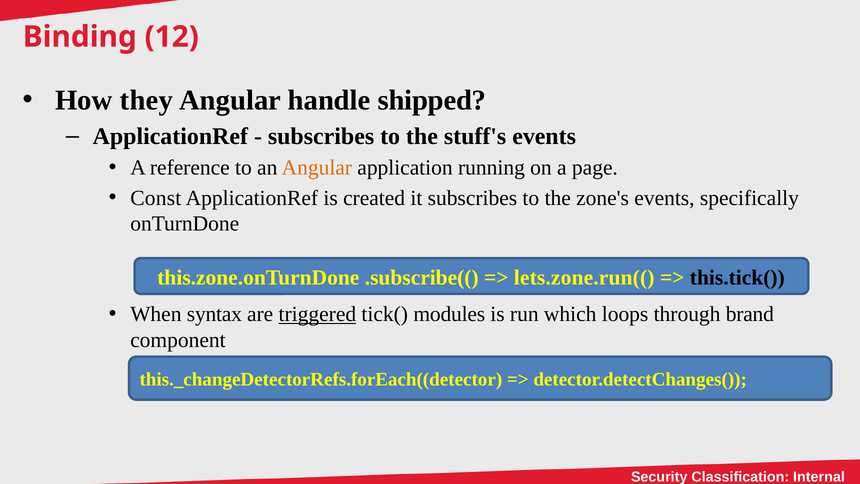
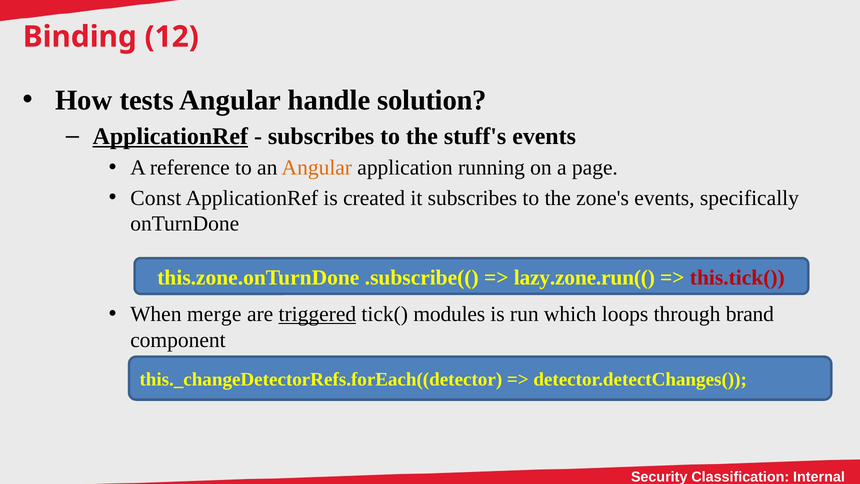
they: they -> tests
shipped: shipped -> solution
ApplicationRef at (170, 136) underline: none -> present
lets.zone.run((: lets.zone.run(( -> lazy.zone.run((
this.tick( colour: black -> red
syntax: syntax -> merge
